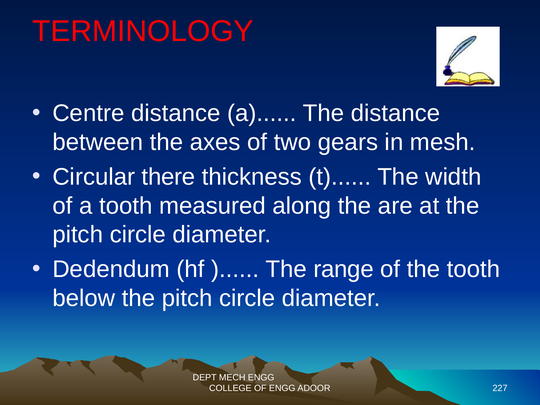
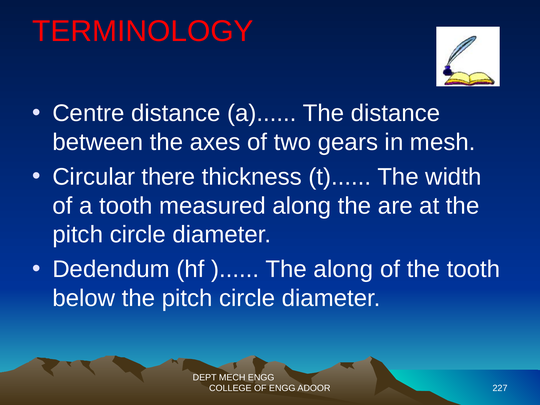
The range: range -> along
